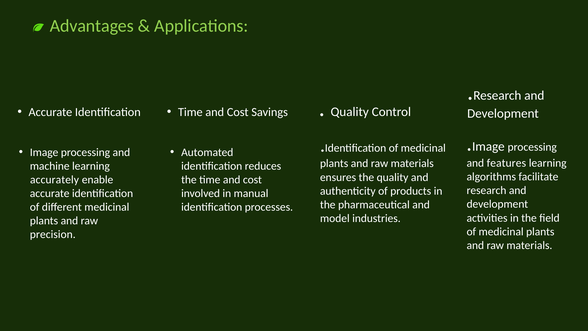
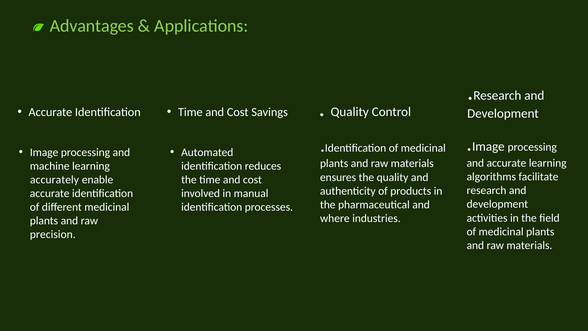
and features: features -> accurate
model: model -> where
